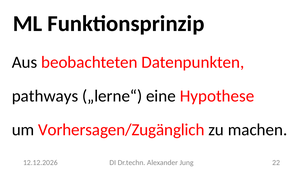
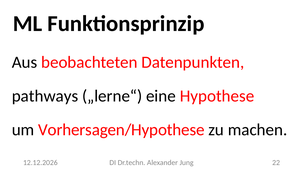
Vorhersagen/Zugänglich: Vorhersagen/Zugänglich -> Vorhersagen/Hypothese
